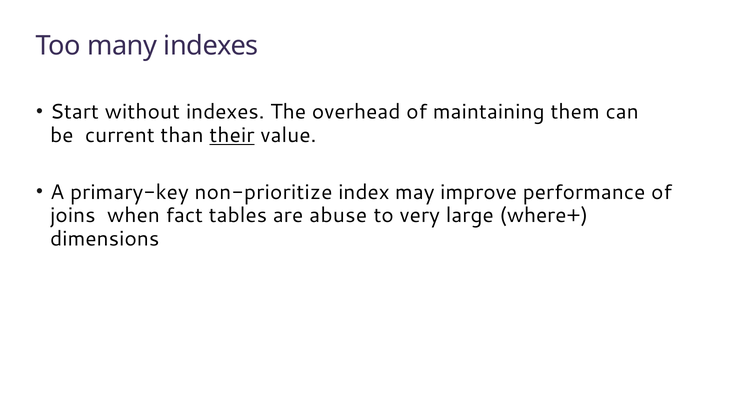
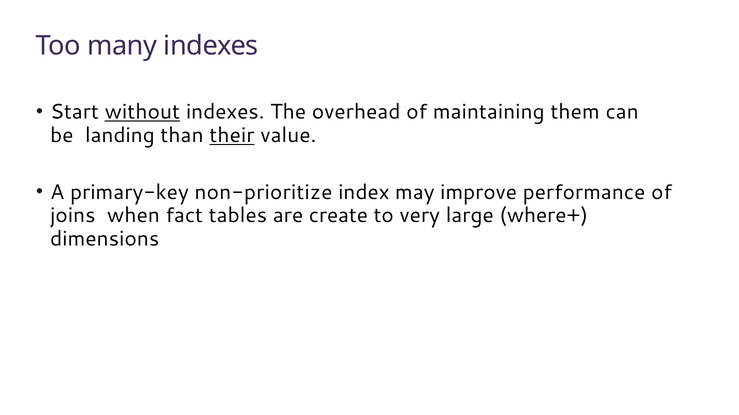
without underline: none -> present
current: current -> landing
abuse: abuse -> create
